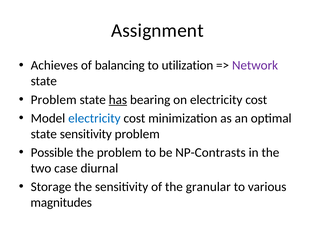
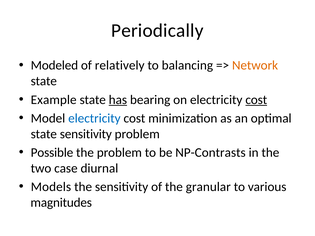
Assignment: Assignment -> Periodically
Achieves: Achieves -> Modeled
balancing: balancing -> relatively
utilization: utilization -> balancing
Network colour: purple -> orange
Problem at (54, 100): Problem -> Example
cost at (256, 100) underline: none -> present
Storage: Storage -> Models
